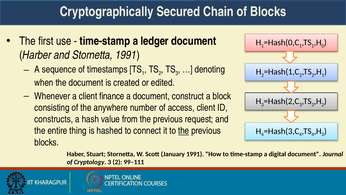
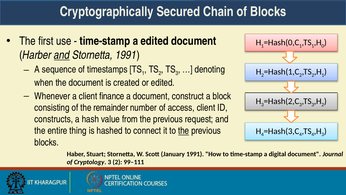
a ledger: ledger -> edited
and at (62, 55) underline: none -> present
anywhere: anywhere -> remainder
